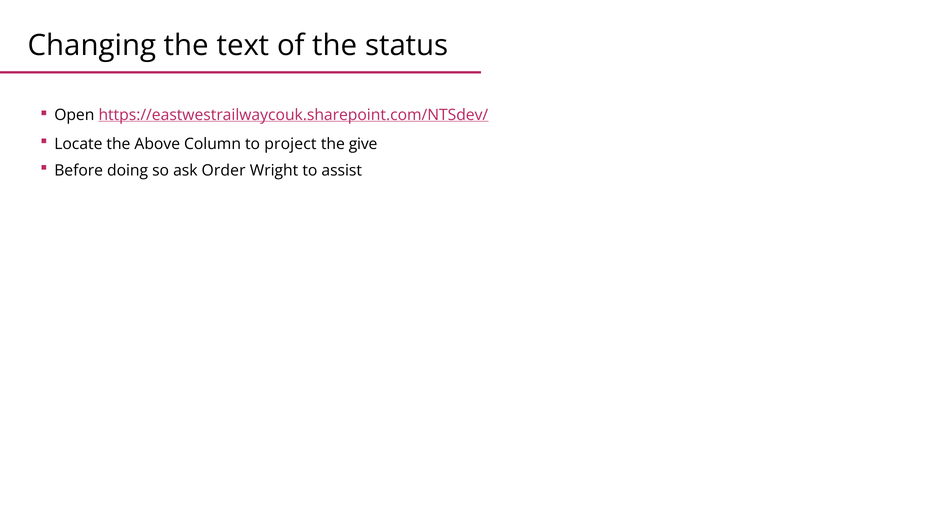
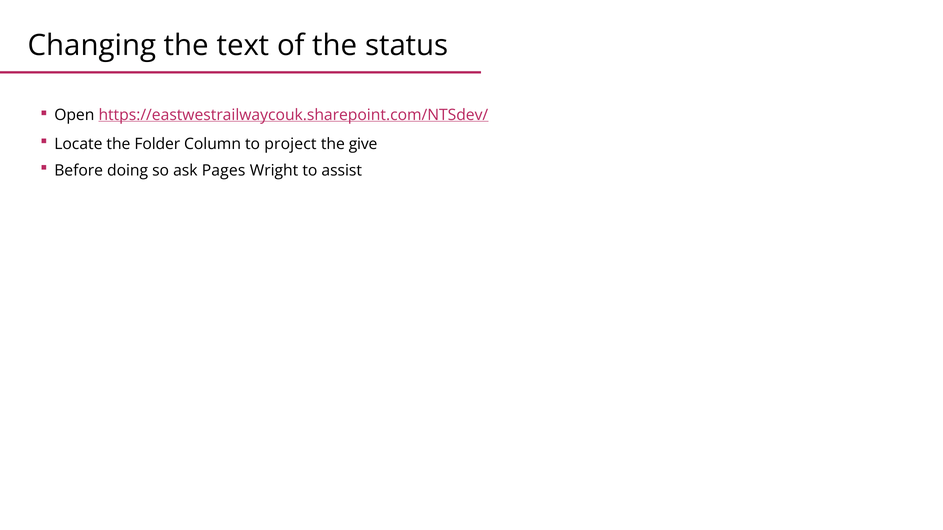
Above: Above -> Folder
Order: Order -> Pages
